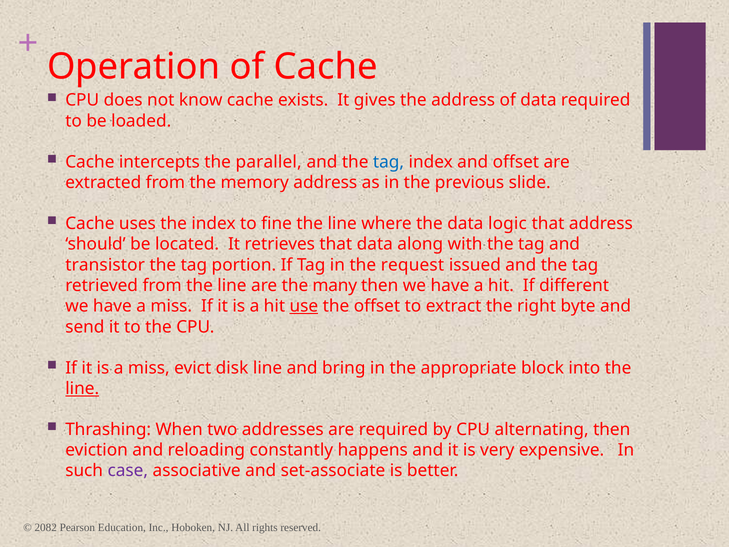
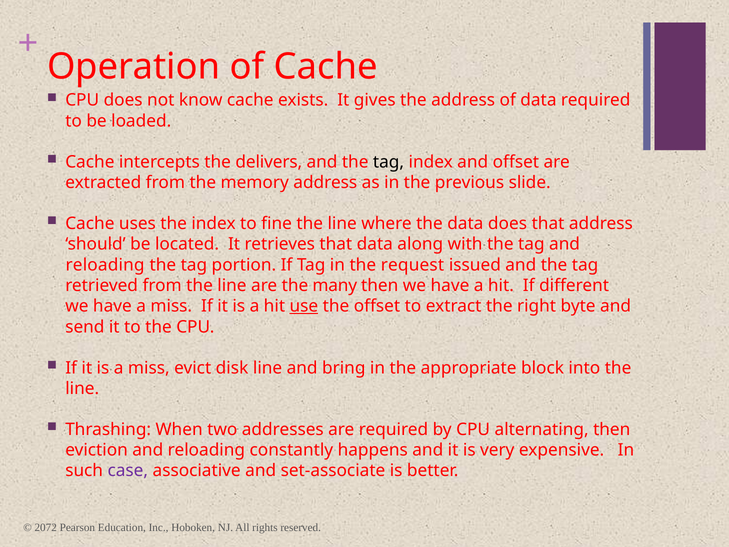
parallel: parallel -> delivers
tag at (388, 162) colour: blue -> black
data logic: logic -> does
transistor at (105, 265): transistor -> reloading
line at (82, 388) underline: present -> none
2082: 2082 -> 2072
